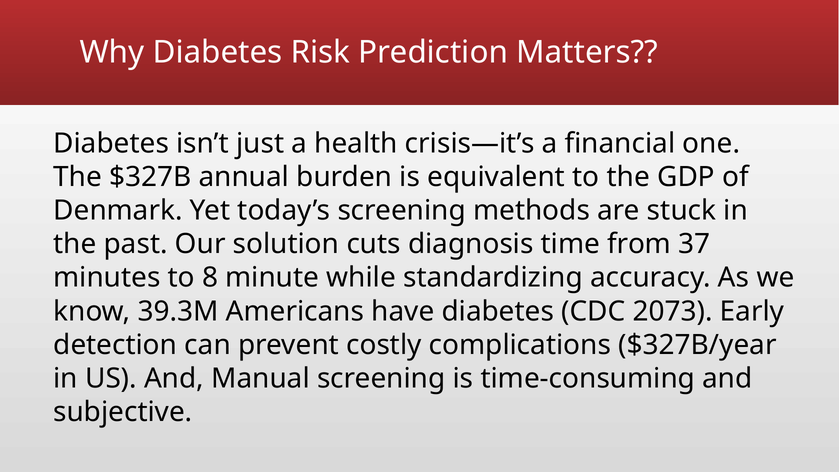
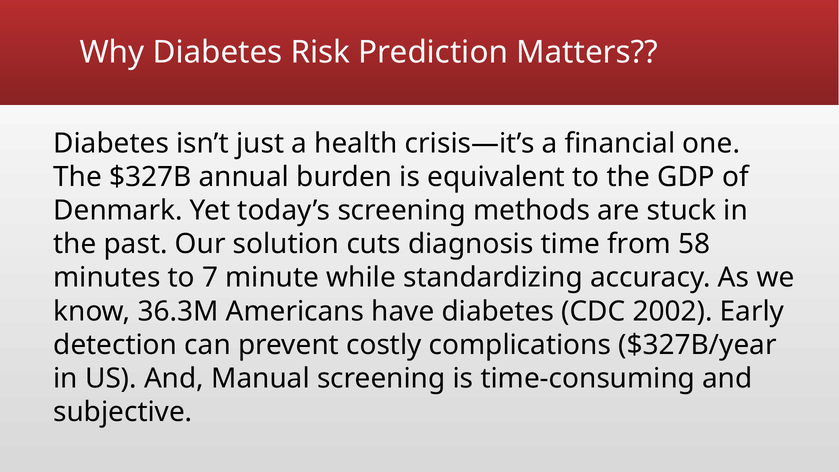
37: 37 -> 58
8: 8 -> 7
39.3M: 39.3M -> 36.3M
2073: 2073 -> 2002
